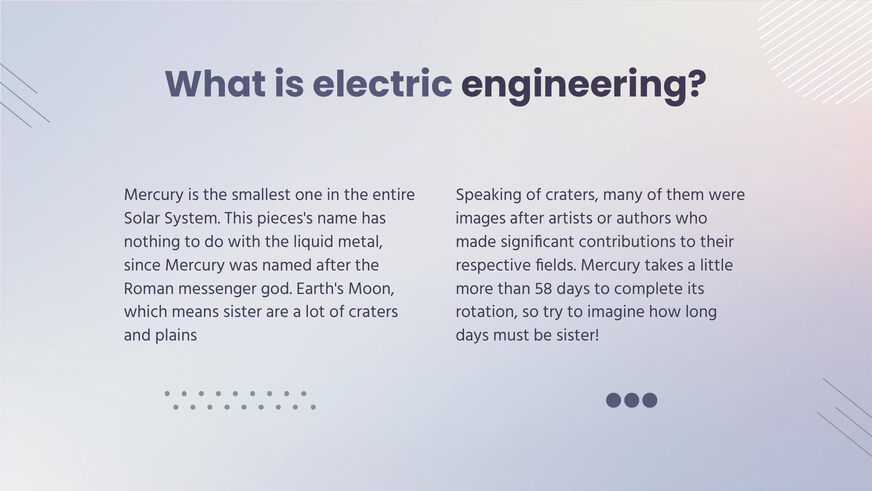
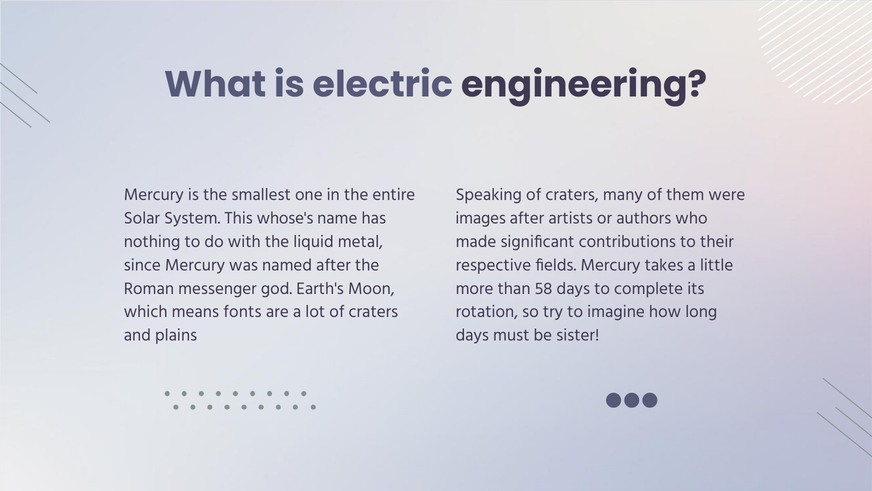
pieces's: pieces's -> whose's
means sister: sister -> fonts
